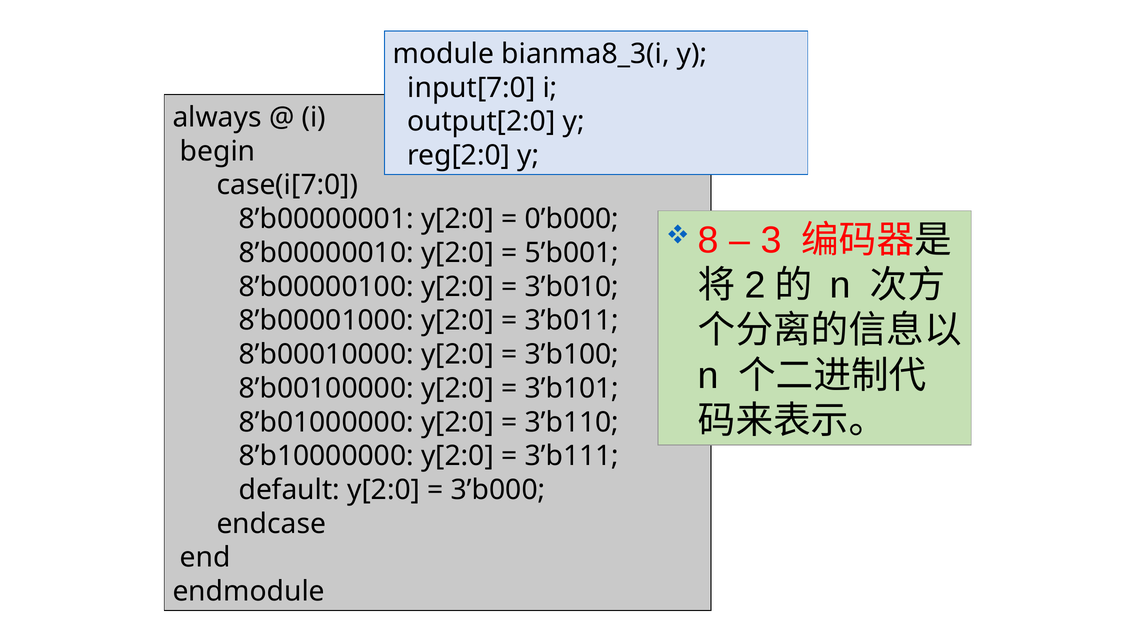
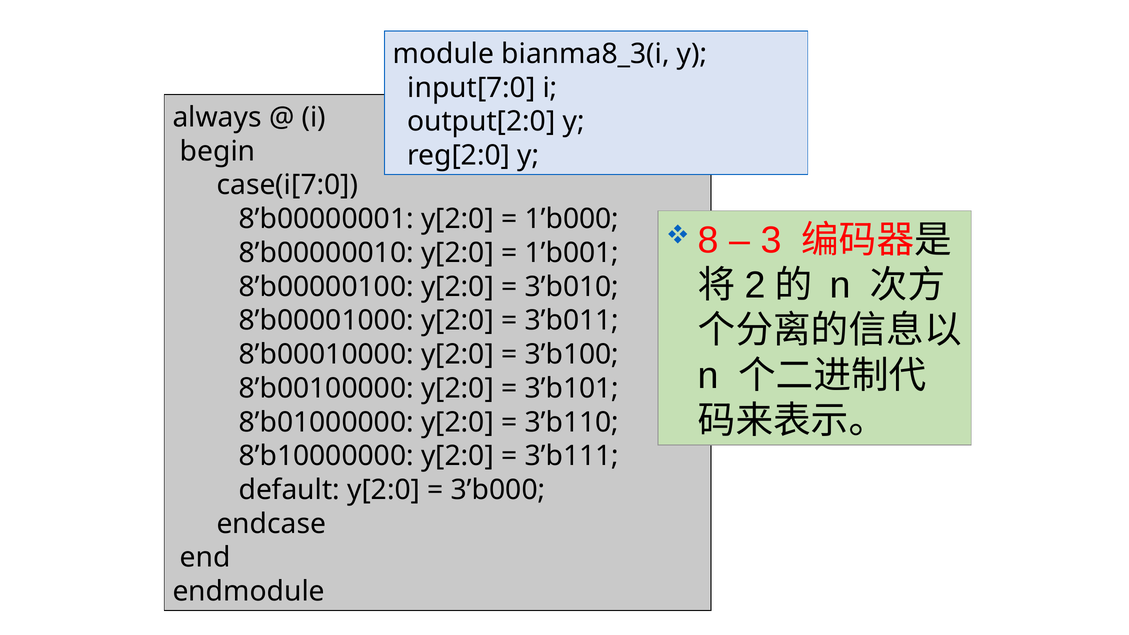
0’b000: 0’b000 -> 1’b000
5’b001: 5’b001 -> 1’b001
